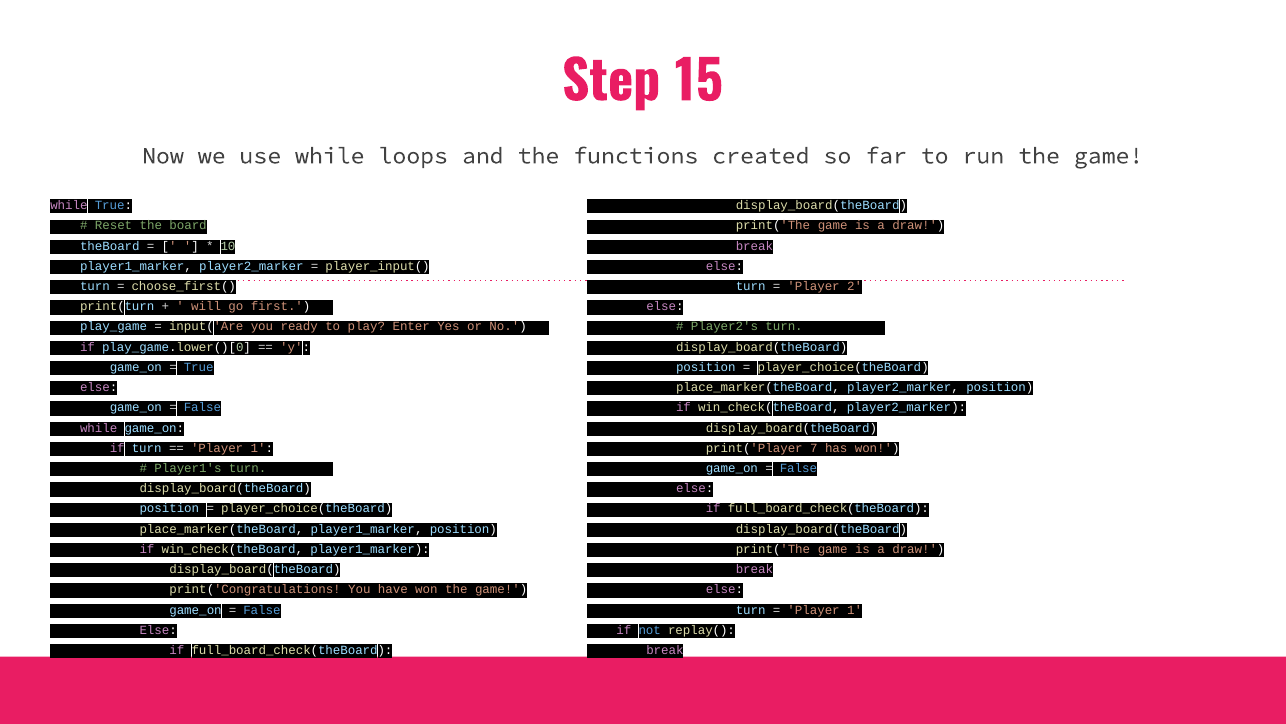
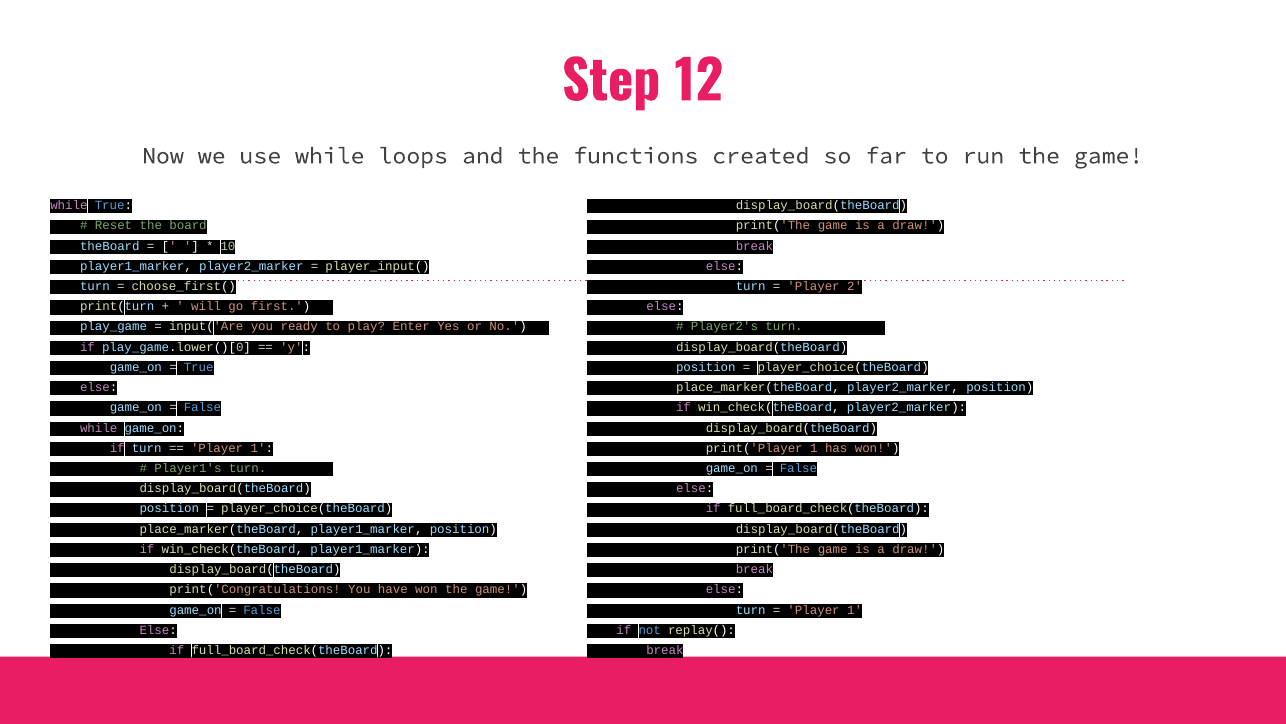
15: 15 -> 12
print('Player 7: 7 -> 1
